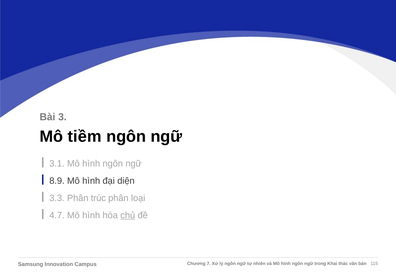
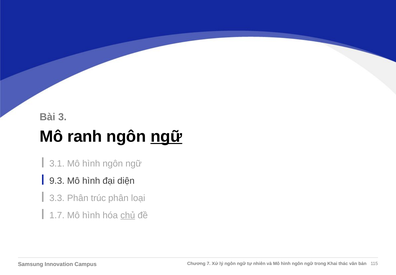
tiềm: tiềm -> ranh
ngữ at (166, 136) underline: none -> present
8.9: 8.9 -> 9.3
4.7: 4.7 -> 1.7
